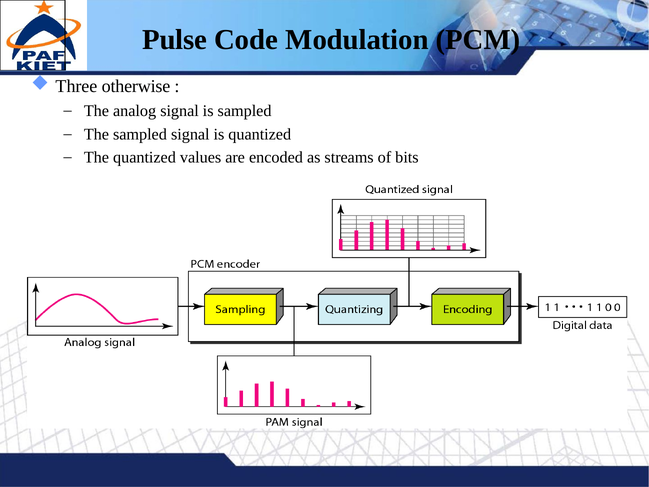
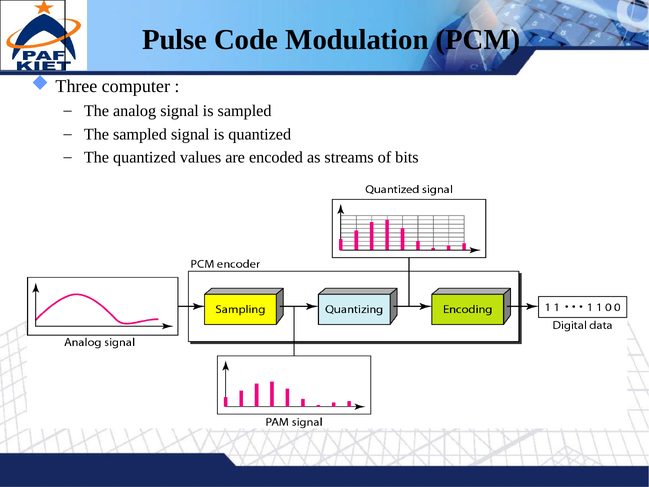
otherwise: otherwise -> computer
